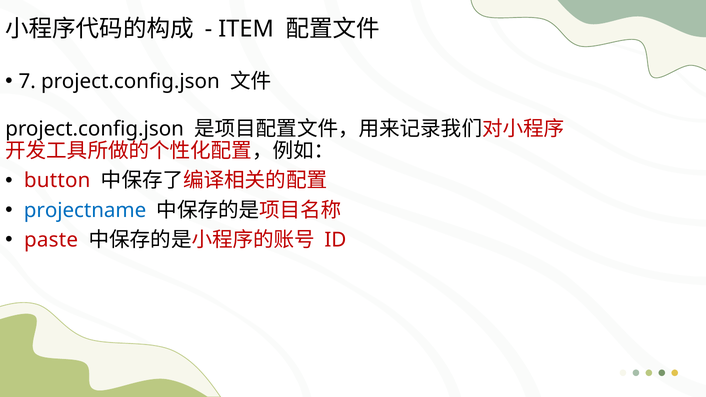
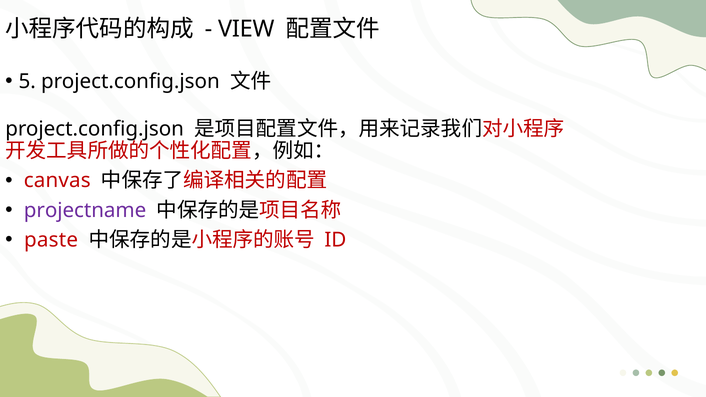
ITEM: ITEM -> VIEW
7: 7 -> 5
button: button -> canvas
projectname colour: blue -> purple
